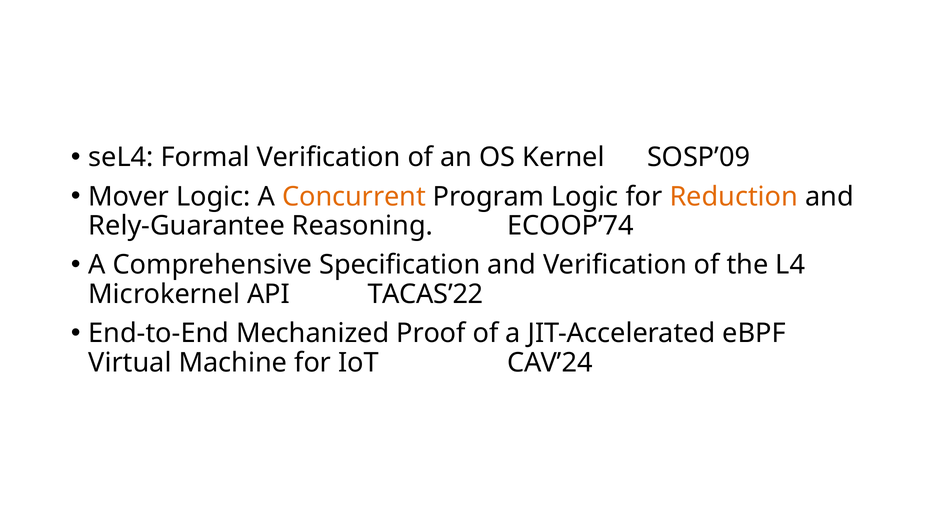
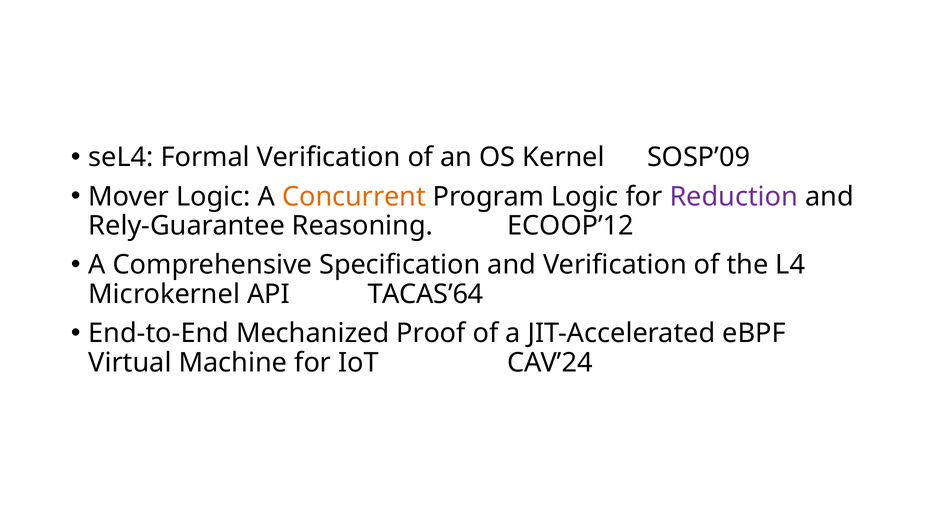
Reduction colour: orange -> purple
ECOOP’74: ECOOP’74 -> ECOOP’12
TACAS’22: TACAS’22 -> TACAS’64
